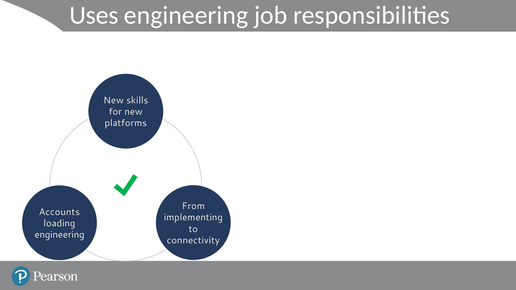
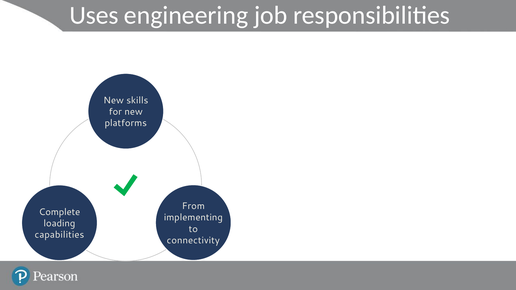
Accounts: Accounts -> Complete
engineering at (60, 235): engineering -> capabilities
